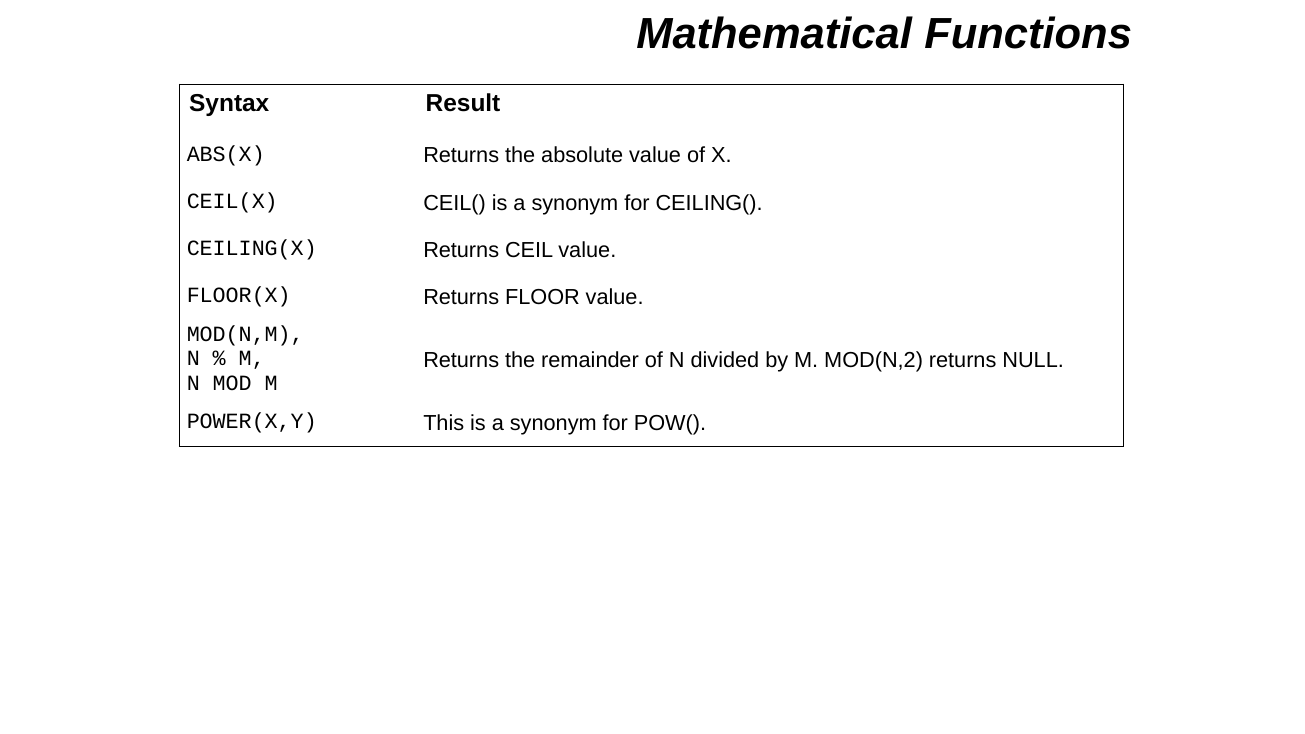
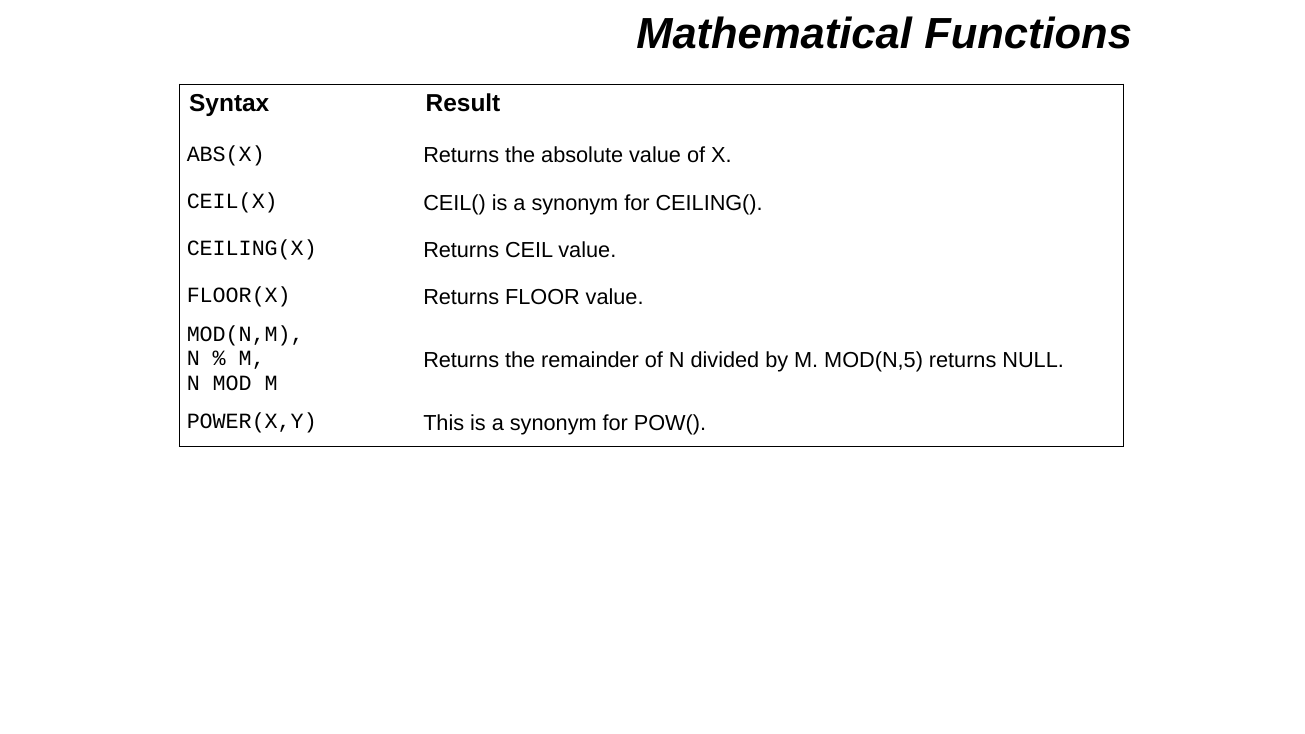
MOD(N,2: MOD(N,2 -> MOD(N,5
